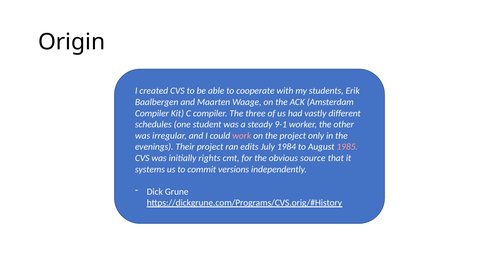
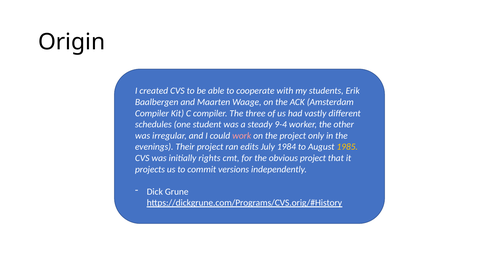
9-1: 9-1 -> 9-4
1985 colour: pink -> yellow
obvious source: source -> project
systems: systems -> projects
